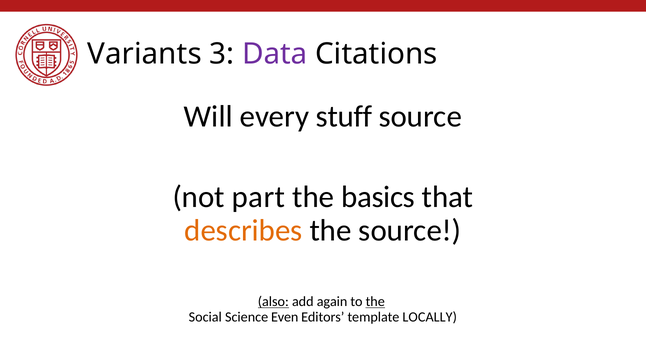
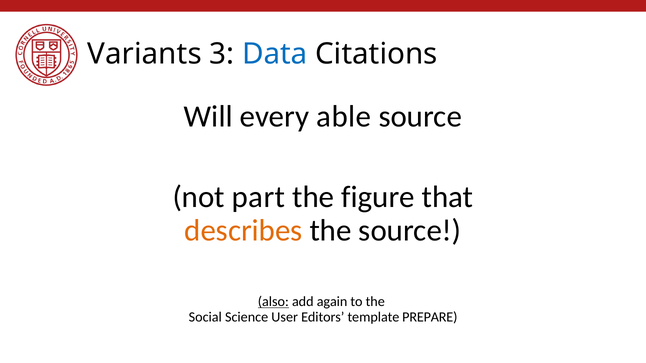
Data colour: purple -> blue
stuff: stuff -> able
basics: basics -> figure
the at (375, 302) underline: present -> none
Even: Even -> User
LOCALLY: LOCALLY -> PREPARE
